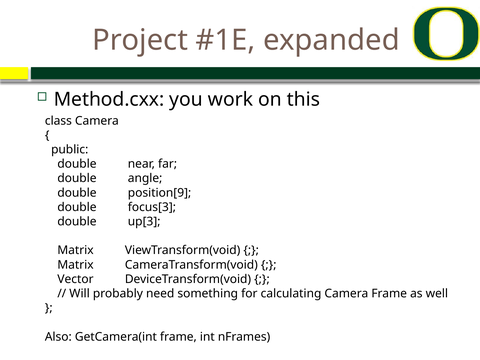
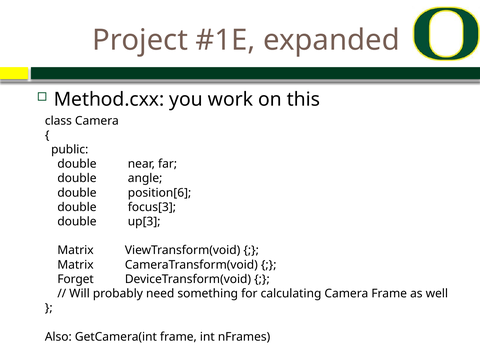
position[9: position[9 -> position[6
Vector: Vector -> Forget
